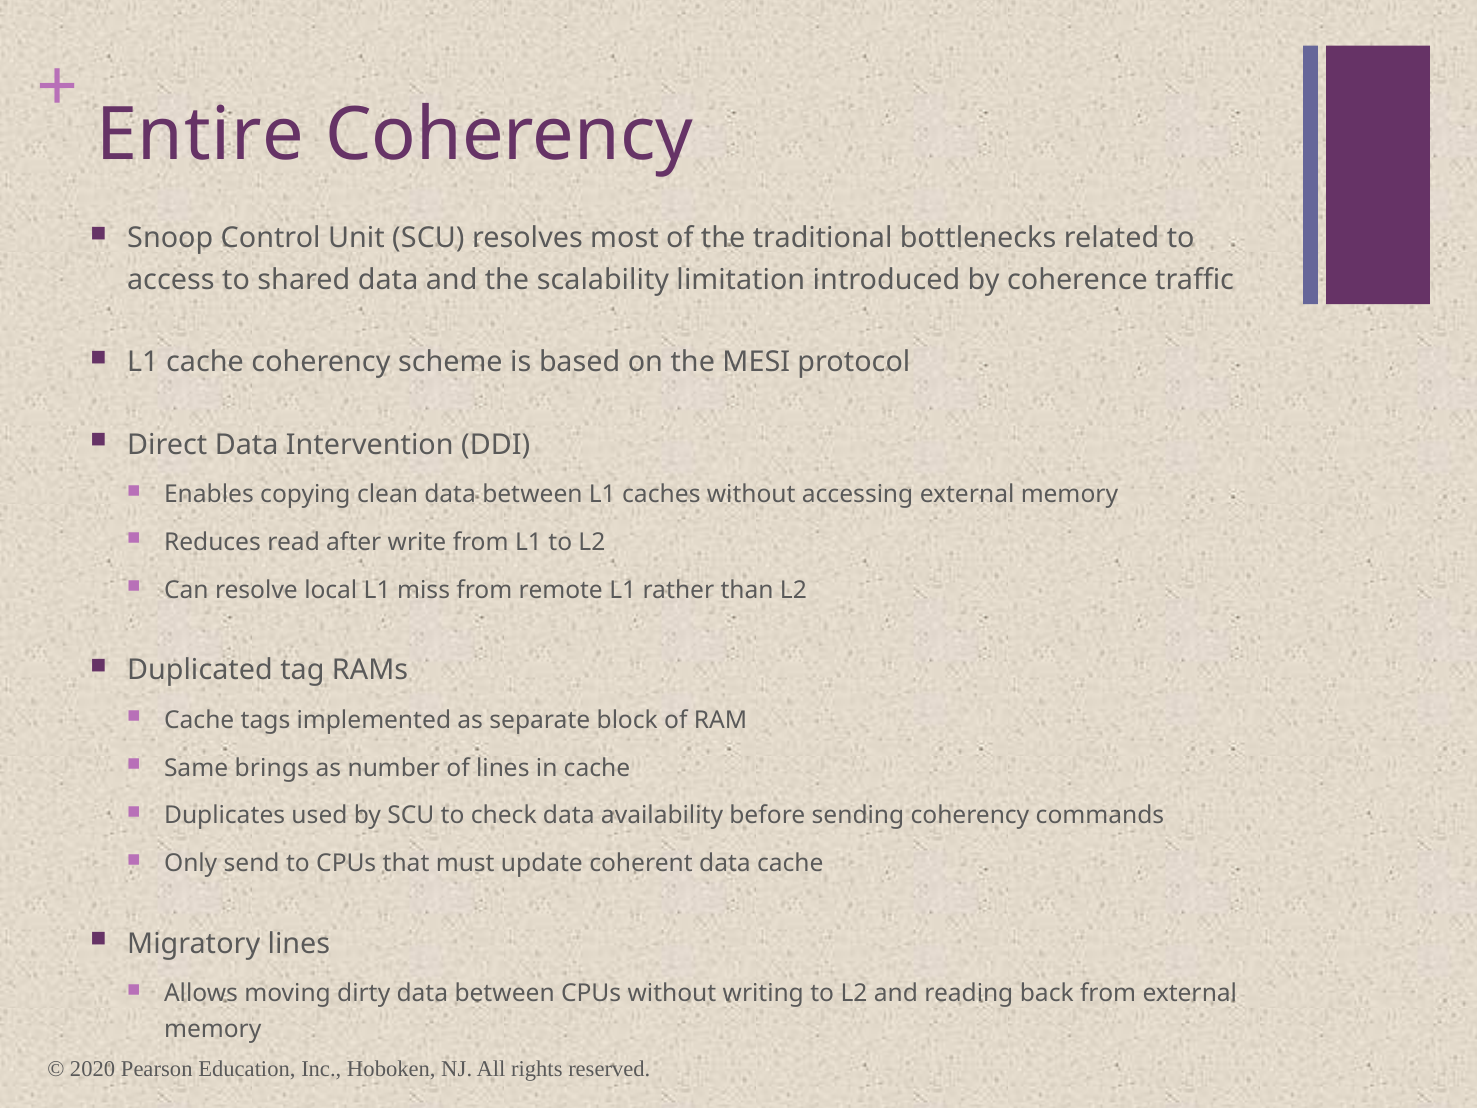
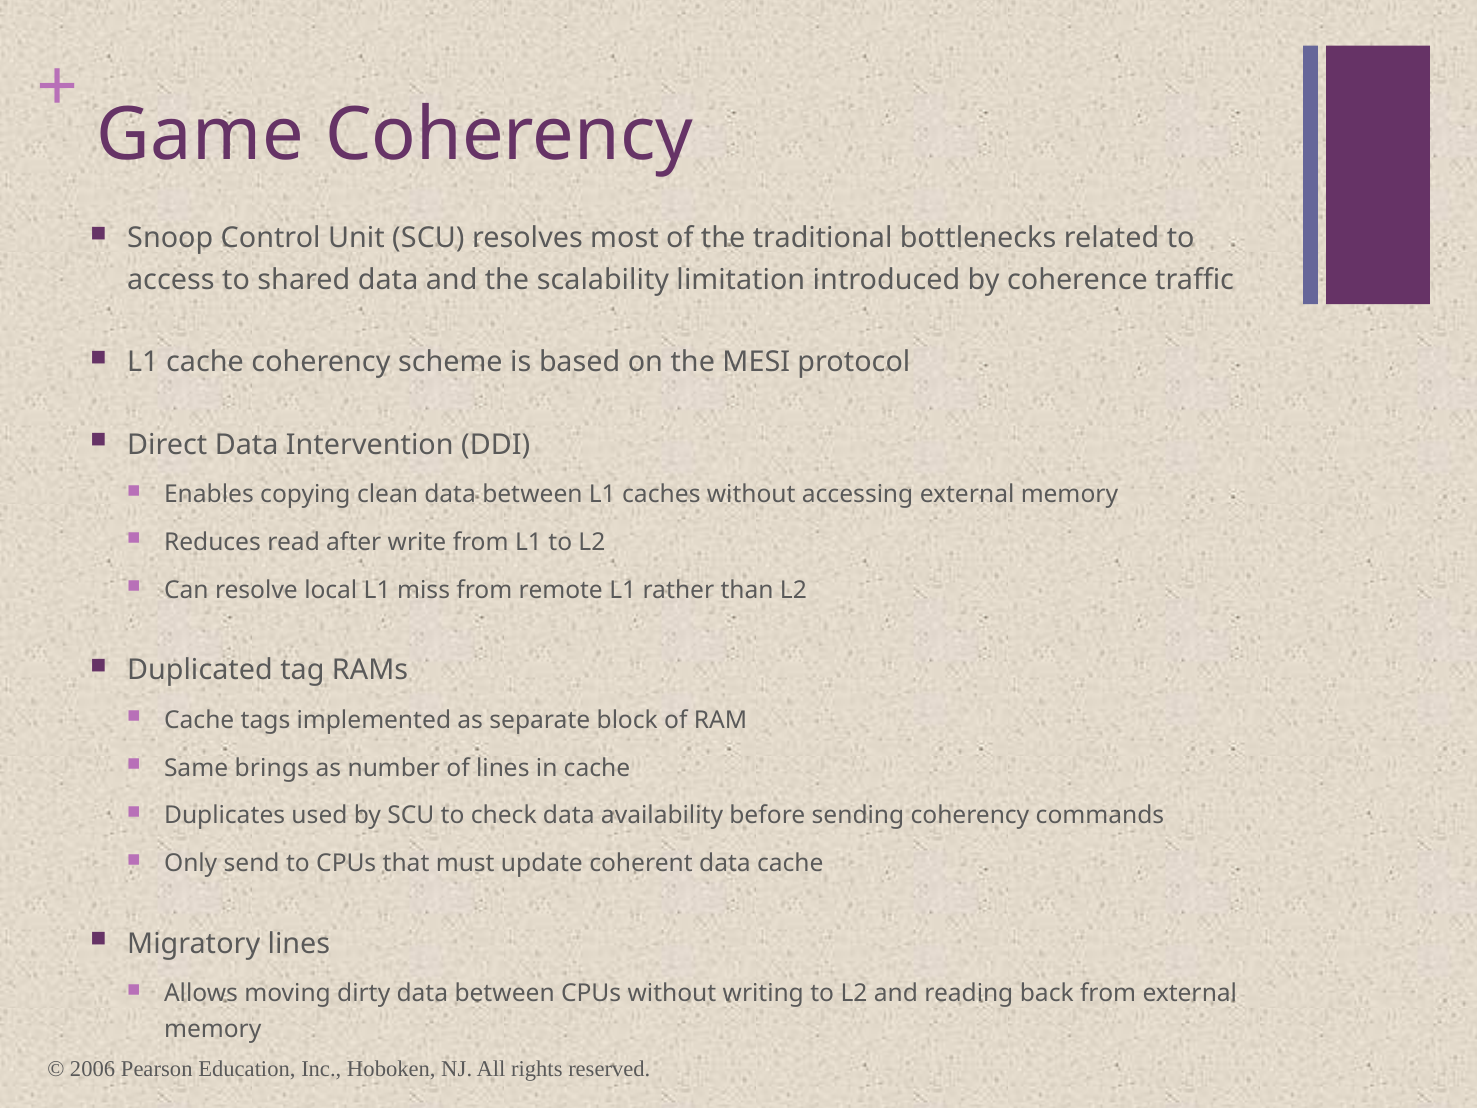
Entire: Entire -> Game
2020: 2020 -> 2006
